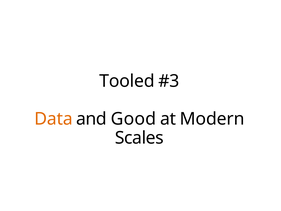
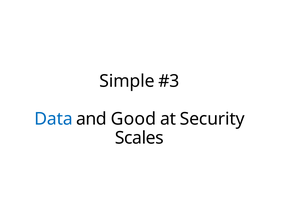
Tooled: Tooled -> Simple
Data colour: orange -> blue
Modern: Modern -> Security
